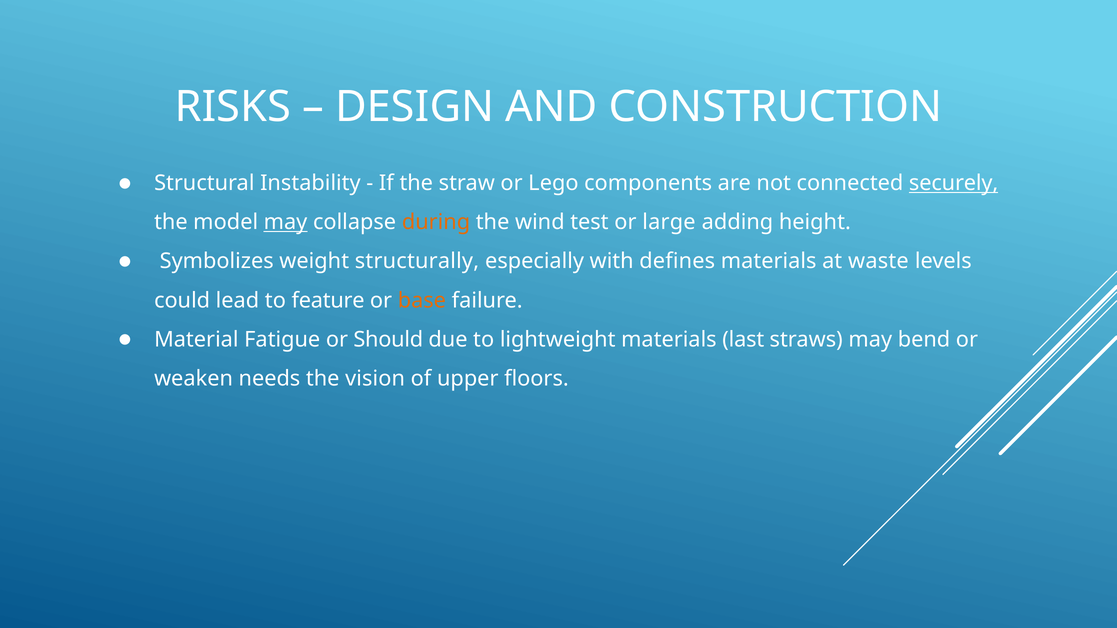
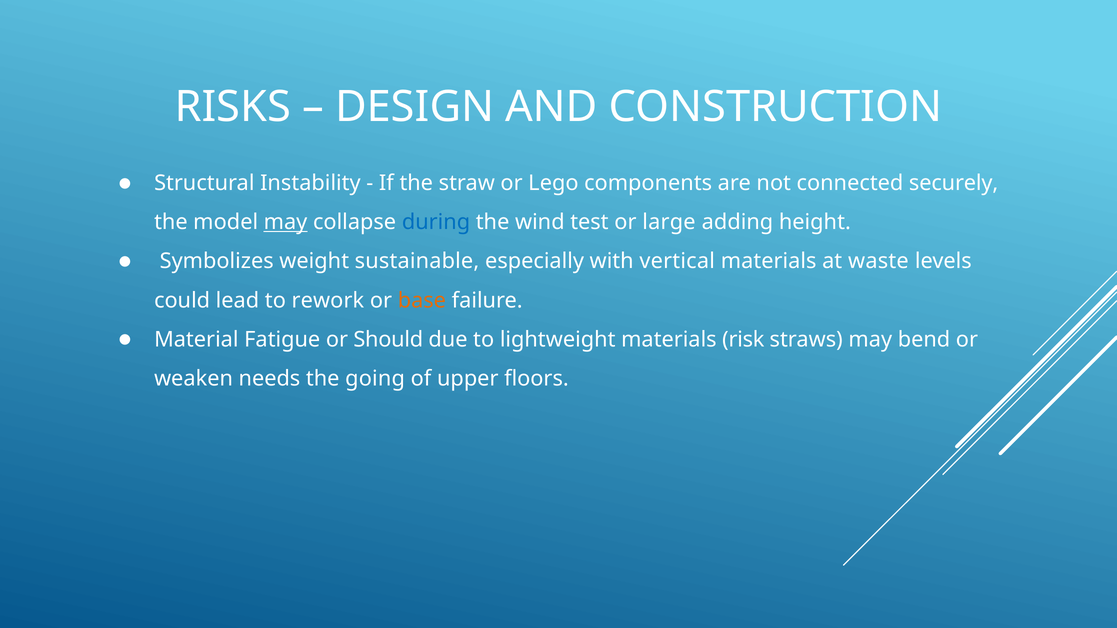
securely underline: present -> none
during colour: orange -> blue
structurally: structurally -> sustainable
defines: defines -> vertical
feature: feature -> rework
last: last -> risk
vision: vision -> going
